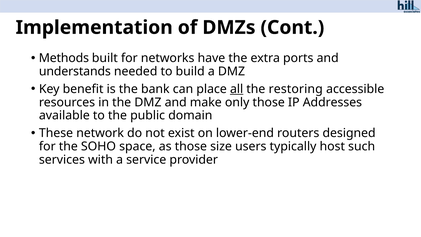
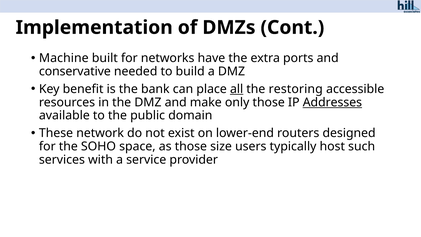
Methods: Methods -> Machine
understands: understands -> conservative
Addresses underline: none -> present
